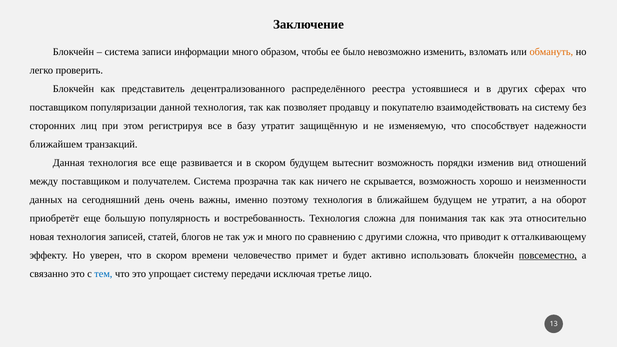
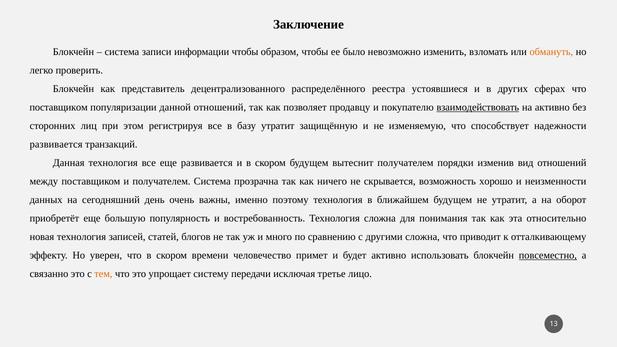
информации много: много -> чтобы
данной технология: технология -> отношений
взаимодействовать underline: none -> present
на систему: систему -> активно
ближайшем at (56, 144): ближайшем -> развивается
вытеснит возможность: возможность -> получателем
тем colour: blue -> orange
